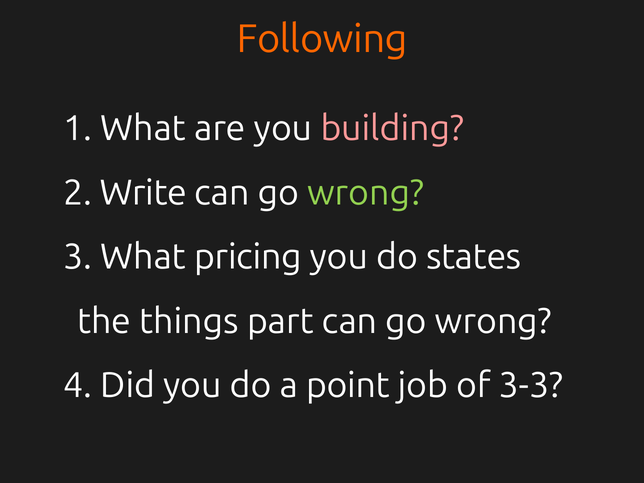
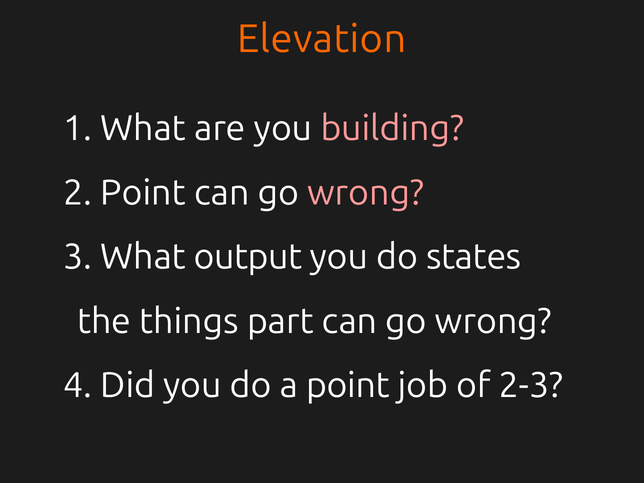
Following: Following -> Elevation
Write at (143, 193): Write -> Point
wrong at (366, 193) colour: light green -> pink
pricing: pricing -> output
3-3: 3-3 -> 2-3
